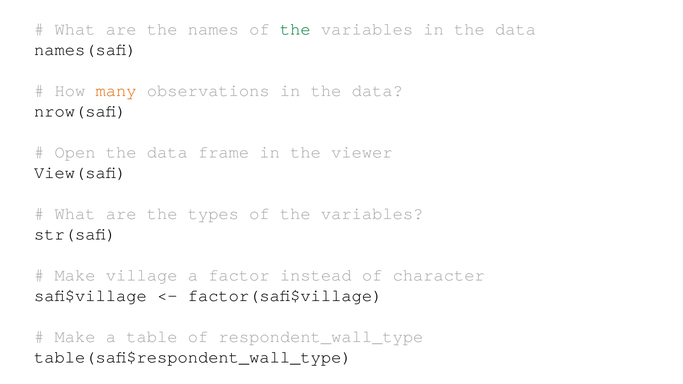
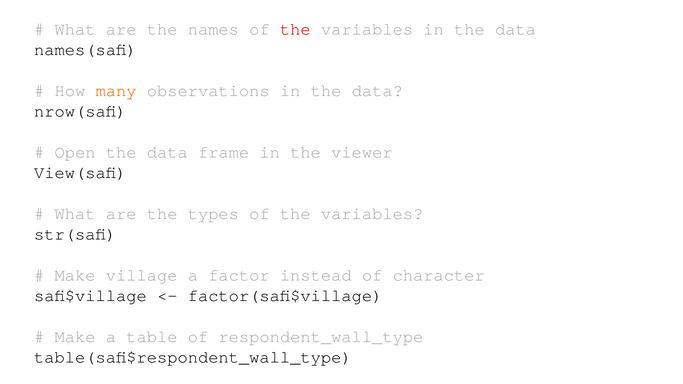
the at (295, 29) colour: green -> red
